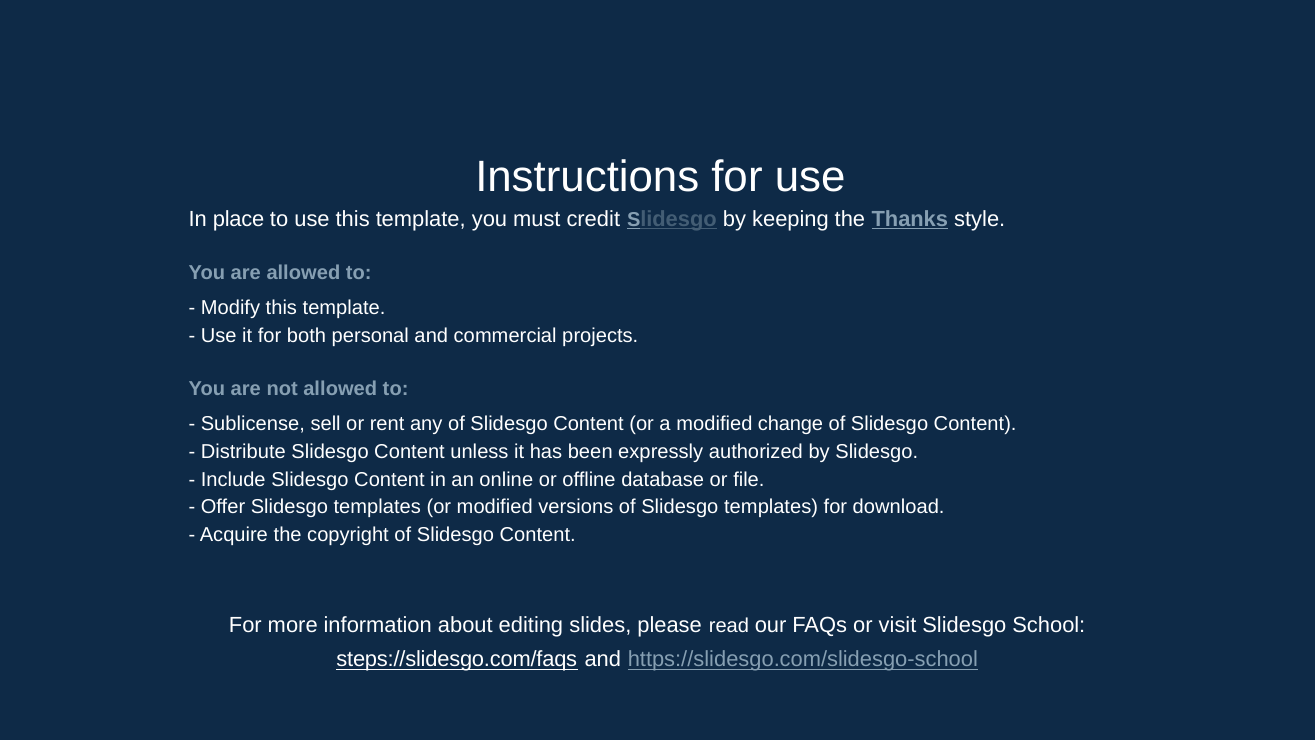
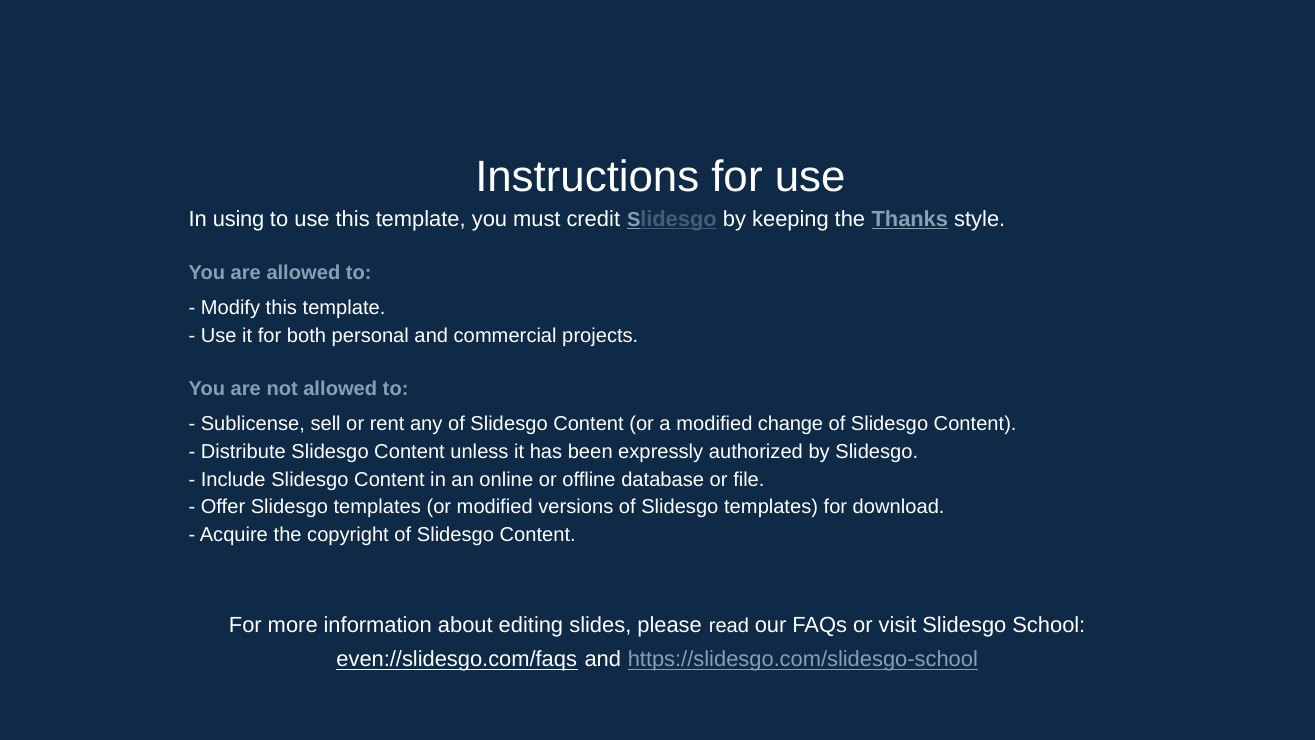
place: place -> using
steps://slidesgo.com/faqs: steps://slidesgo.com/faqs -> even://slidesgo.com/faqs
